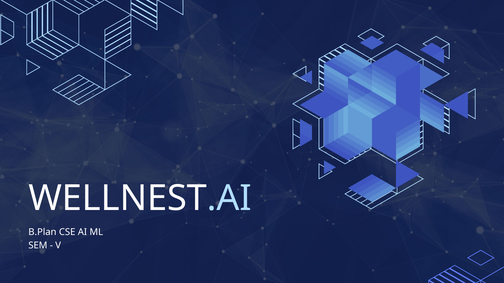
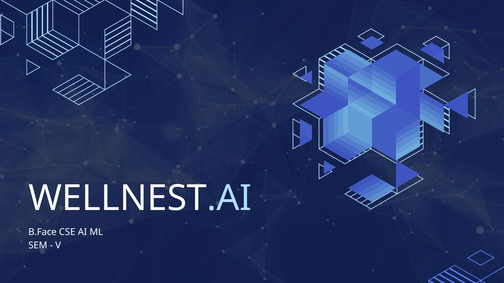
B.Plan: B.Plan -> B.Face
